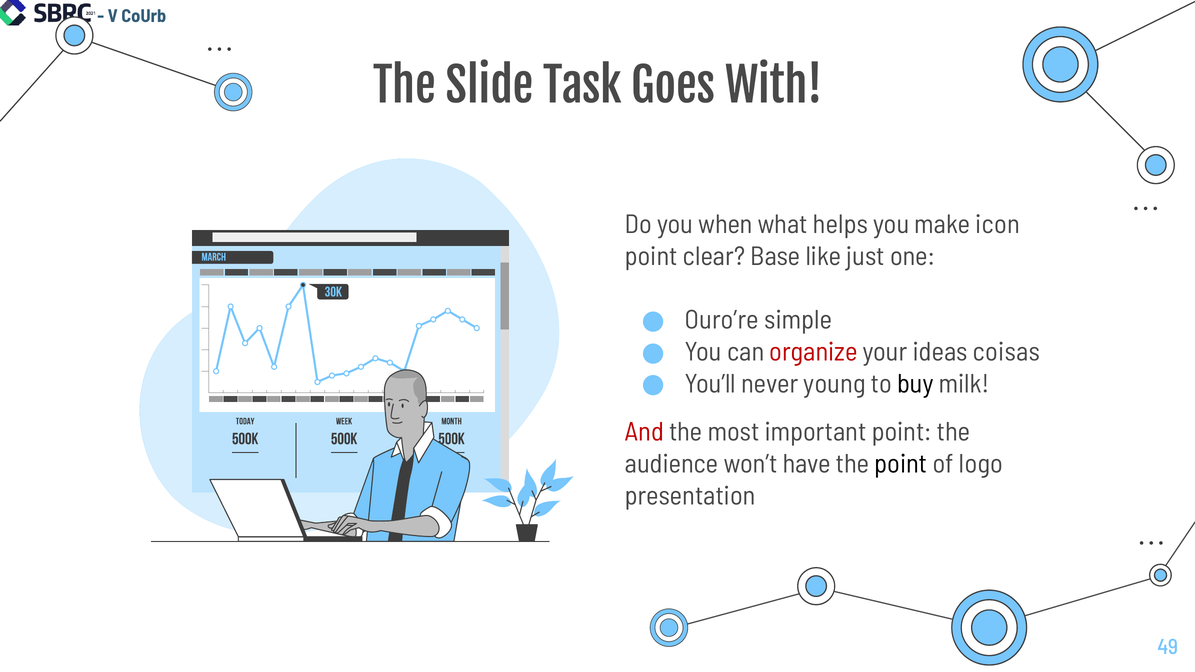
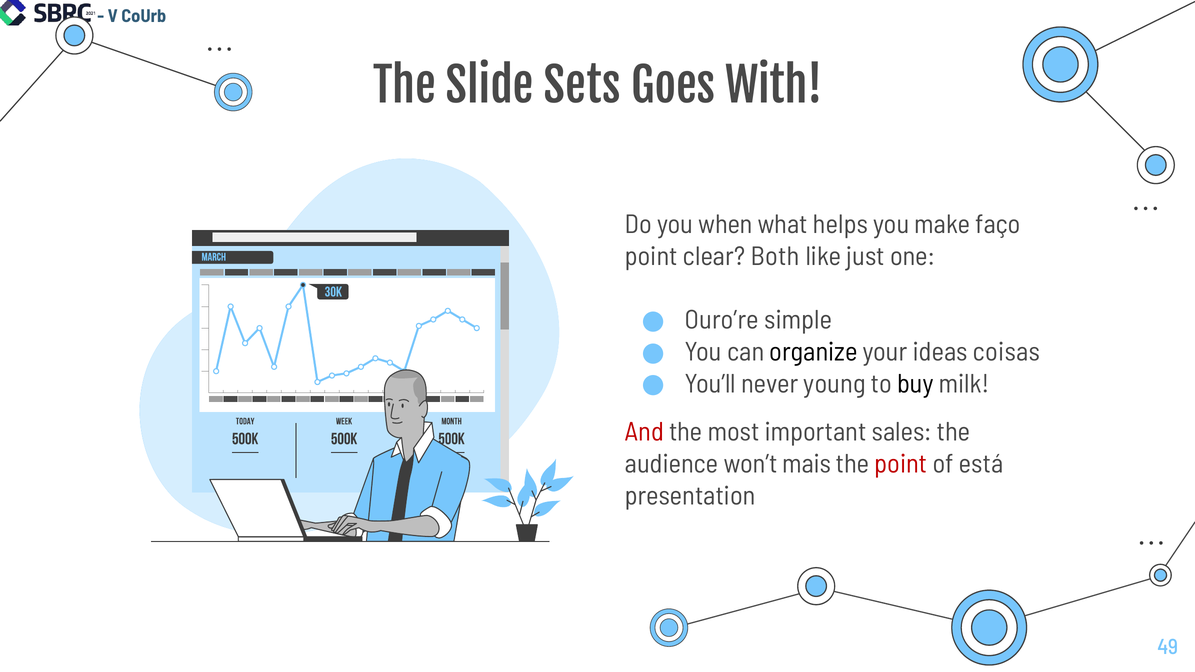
Task: Task -> Sets
icon: icon -> faço
Base: Base -> Both
organize colour: red -> black
important point: point -> sales
have: have -> mais
point at (901, 464) colour: black -> red
logo: logo -> está
